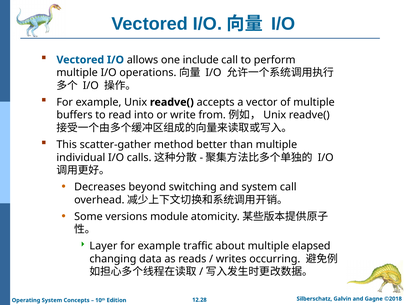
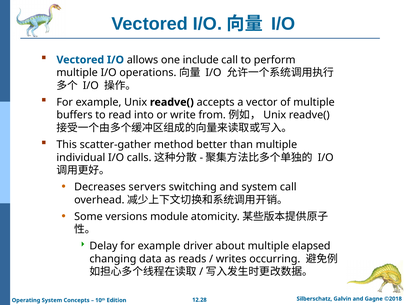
beyond: beyond -> servers
Layer: Layer -> Delay
traffic: traffic -> driver
